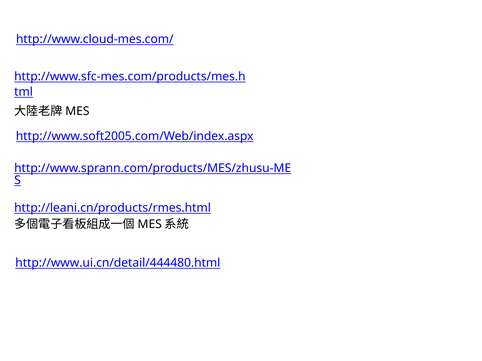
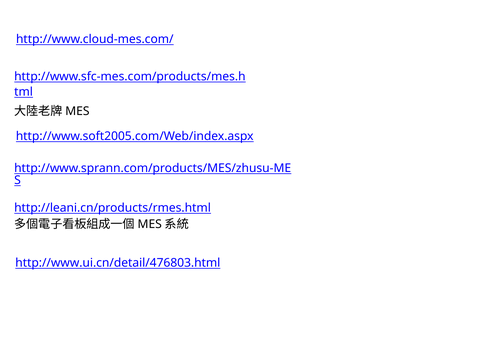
http://www.ui.cn/detail/444480.html: http://www.ui.cn/detail/444480.html -> http://www.ui.cn/detail/476803.html
